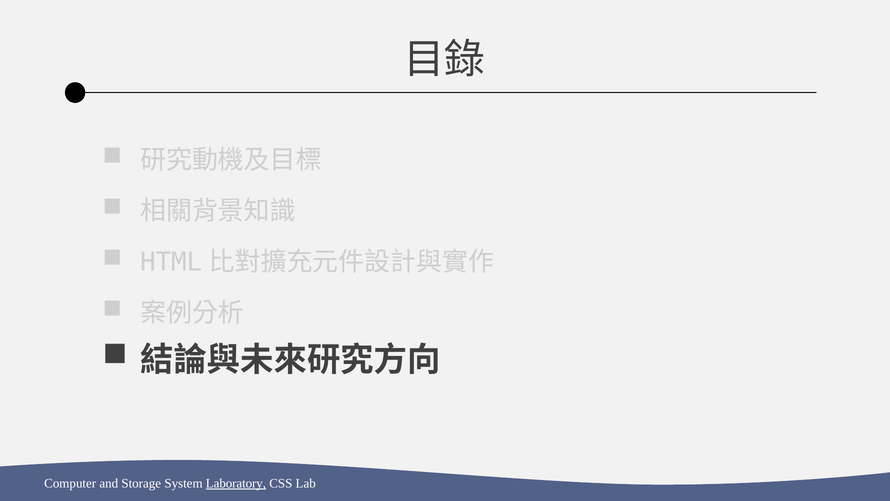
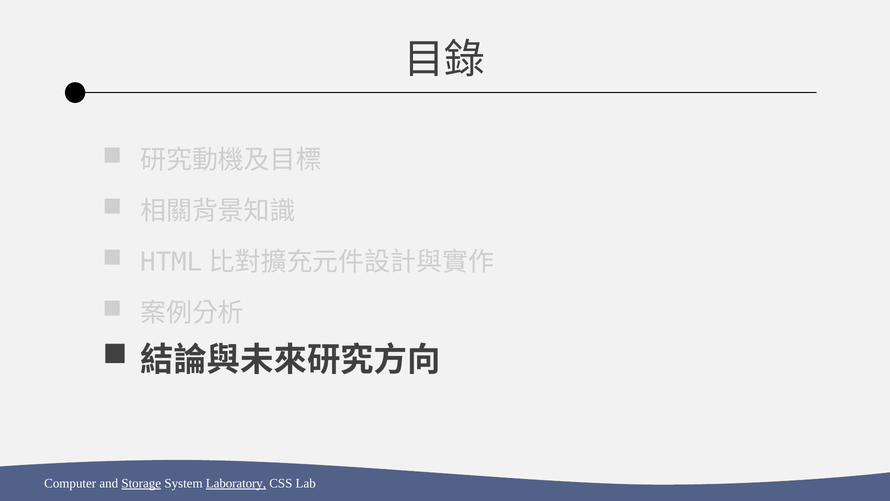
Storage underline: none -> present
